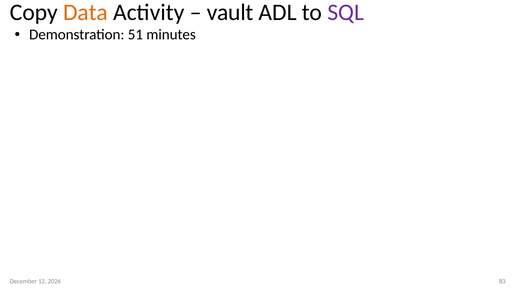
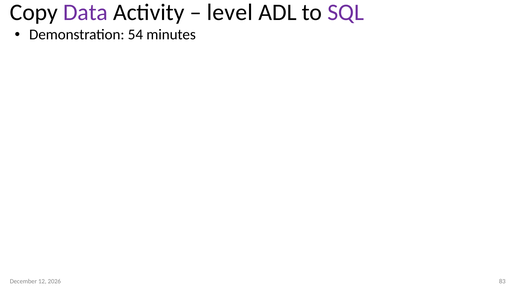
Data colour: orange -> purple
vault: vault -> level
51: 51 -> 54
